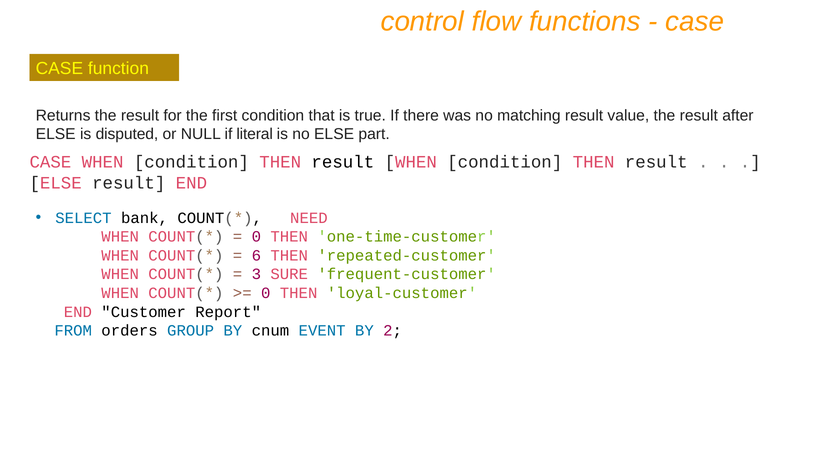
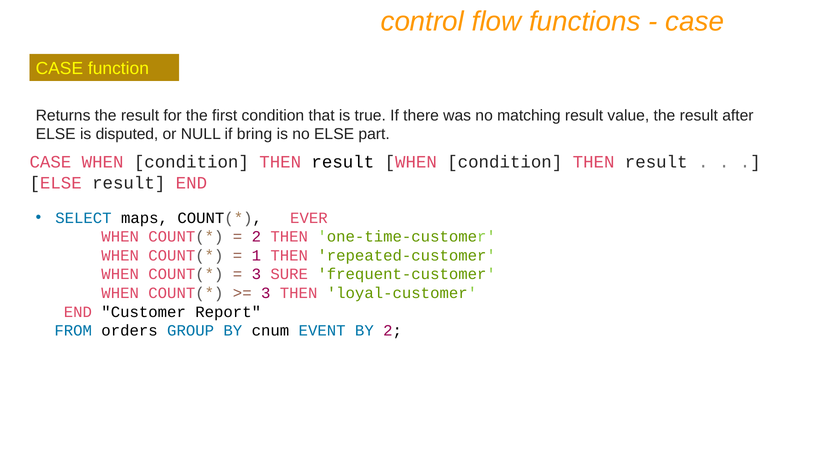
literal: literal -> bring
bank: bank -> maps
NEED: NEED -> EVER
0 at (256, 237): 0 -> 2
6: 6 -> 1
0 at (266, 293): 0 -> 3
